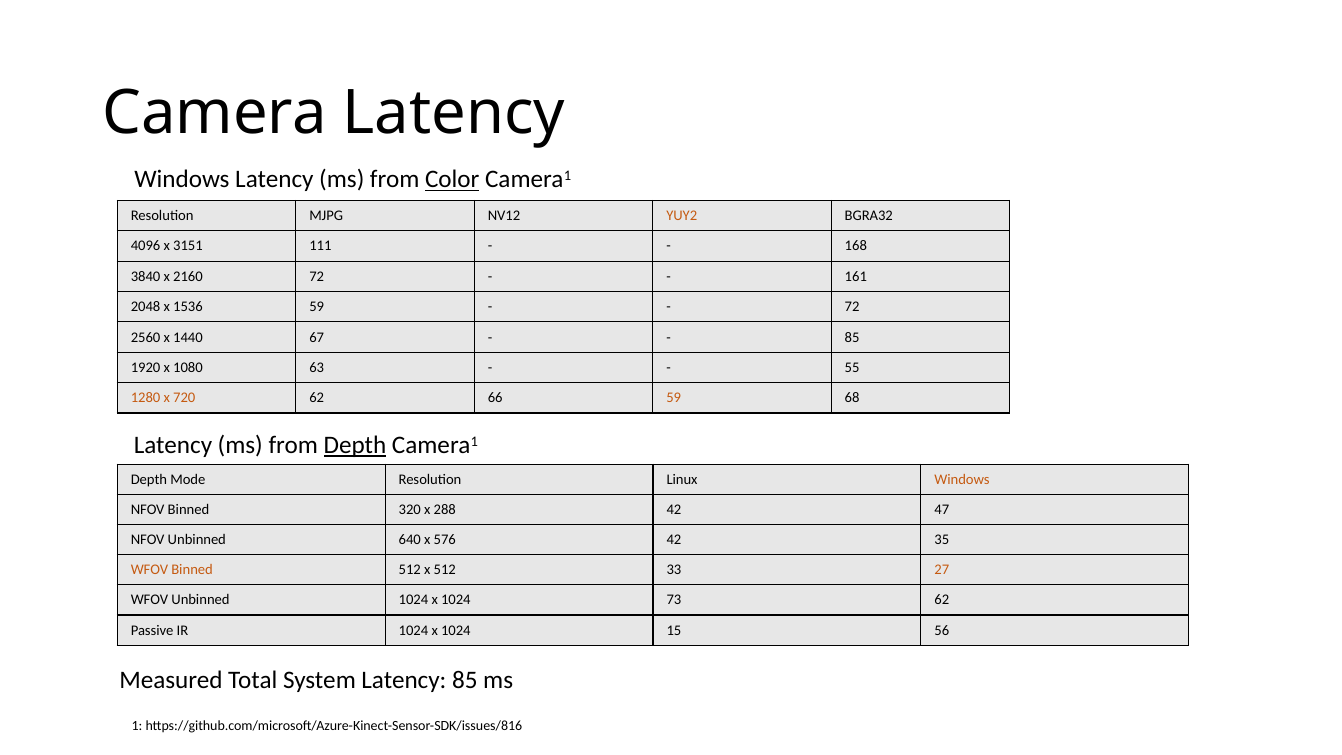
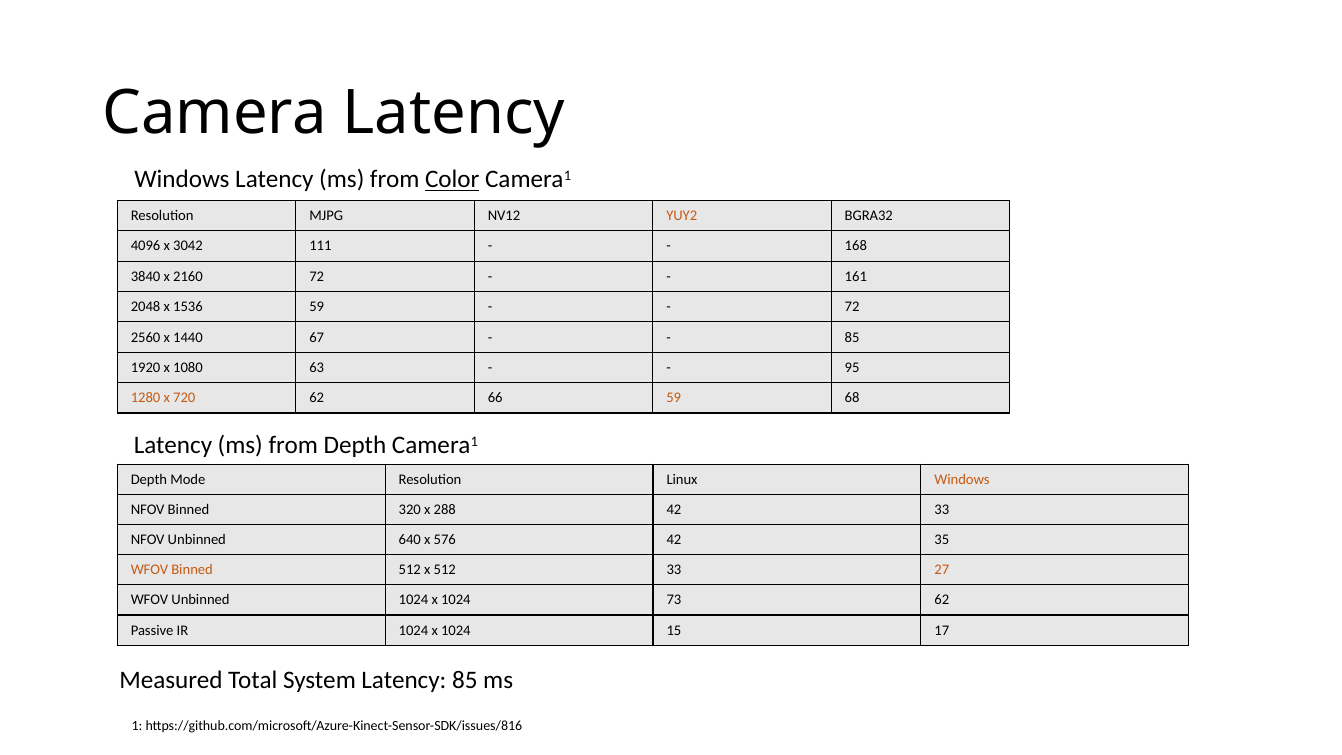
3151: 3151 -> 3042
55: 55 -> 95
Depth at (355, 445) underline: present -> none
42 47: 47 -> 33
56: 56 -> 17
